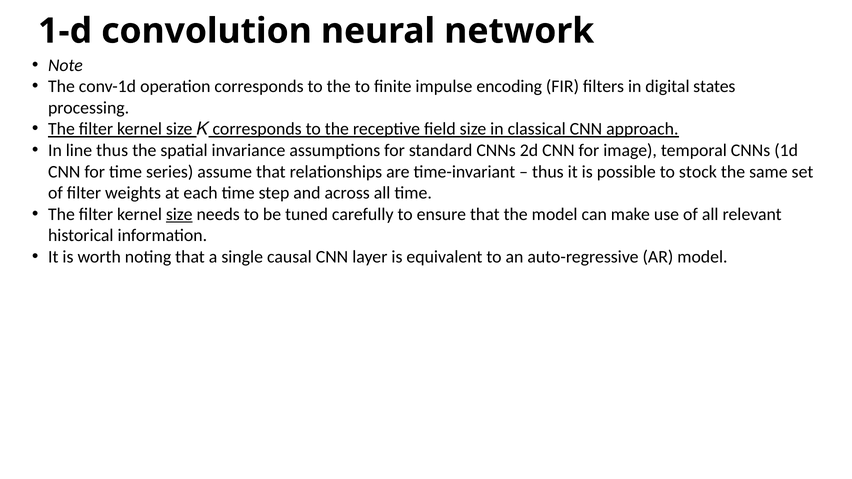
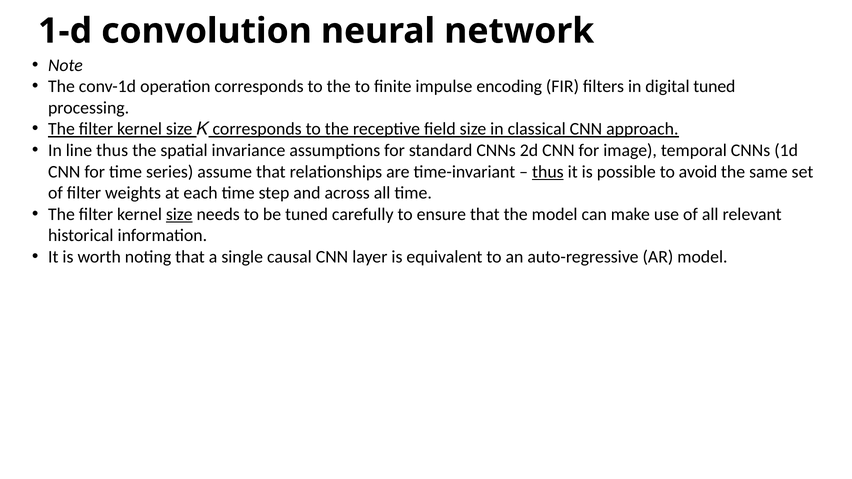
digital states: states -> tuned
thus at (548, 172) underline: none -> present
stock: stock -> avoid
